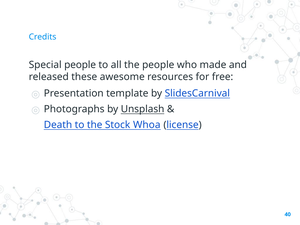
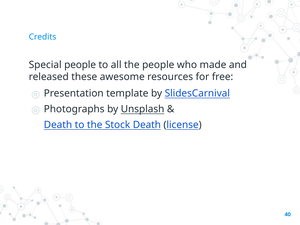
Stock Whoa: Whoa -> Death
